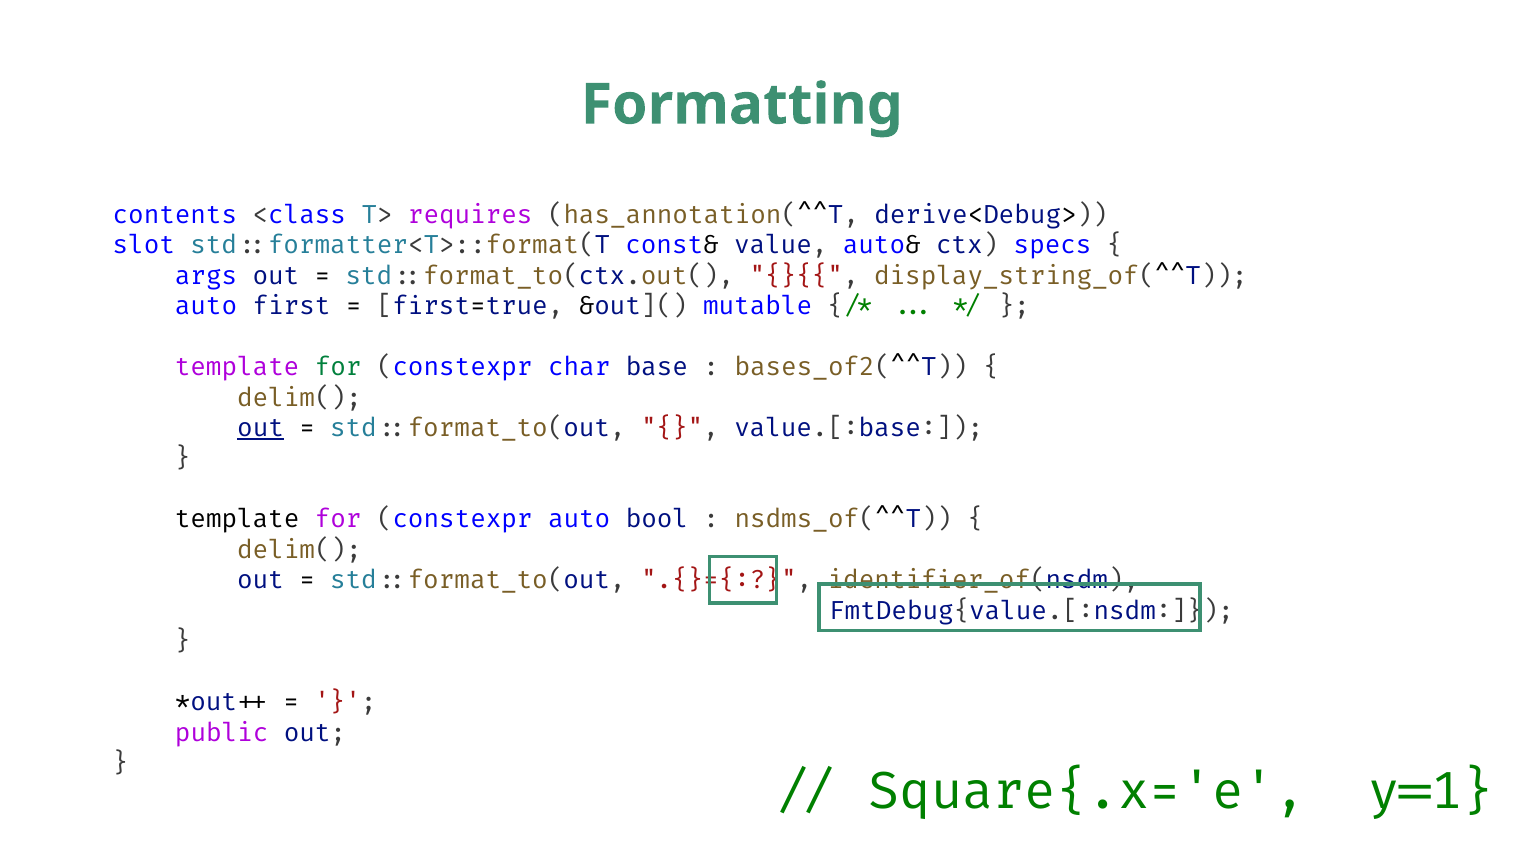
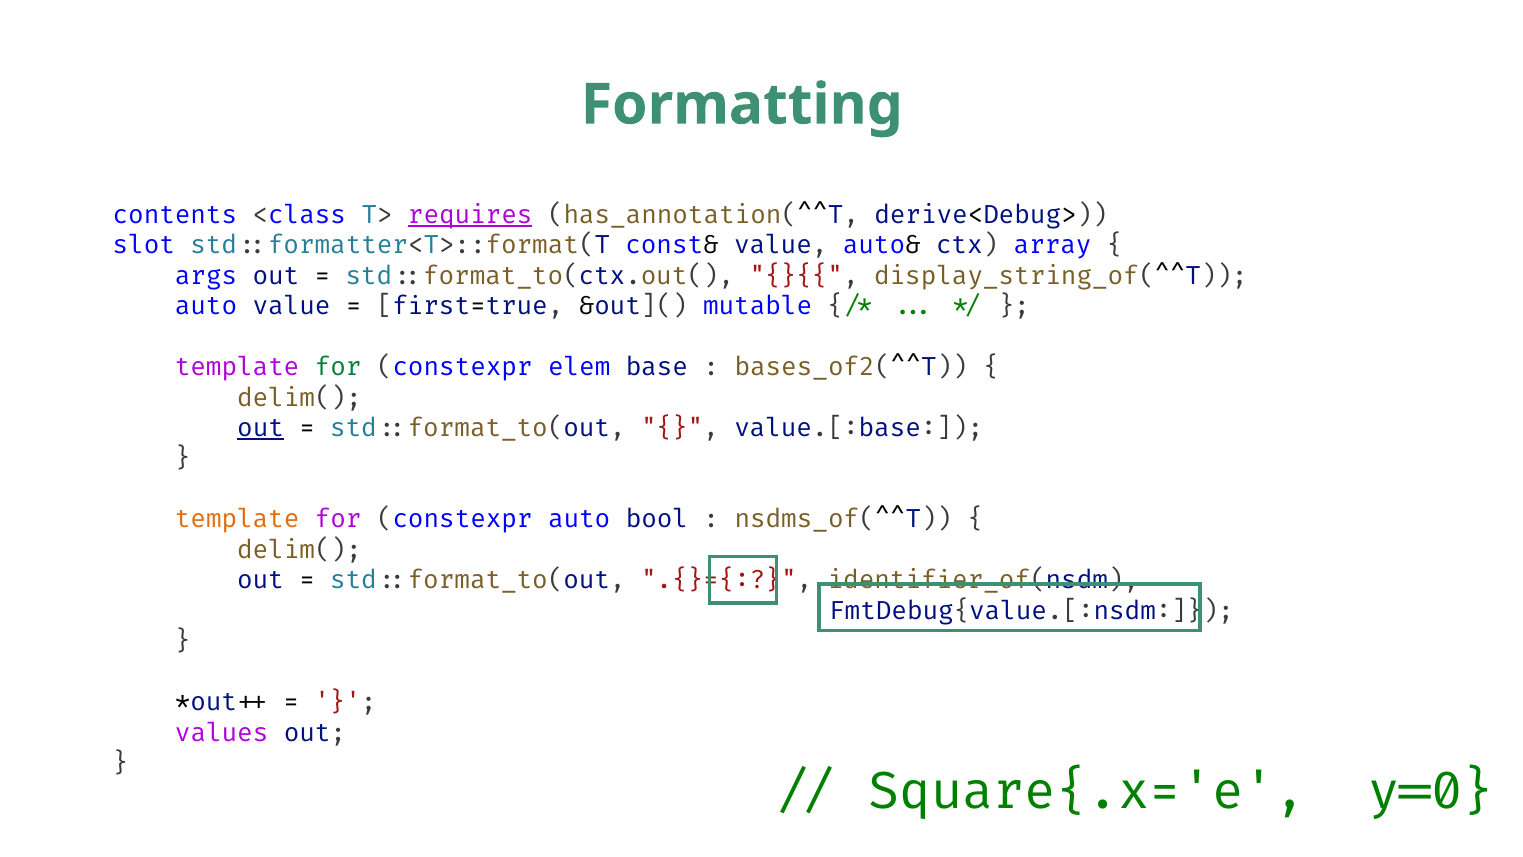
requires underline: none -> present
specs: specs -> array
auto first: first -> value
char: char -> elem
template at (237, 519) colour: black -> orange
public: public -> values
.y=1: .y=1 -> .y=0
